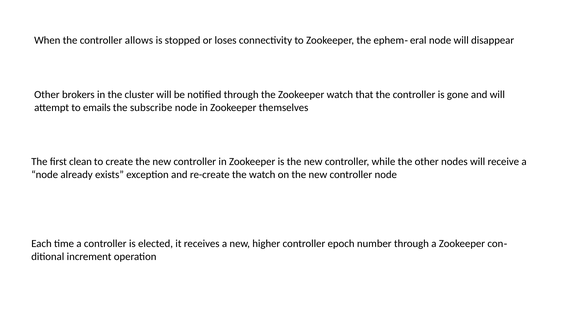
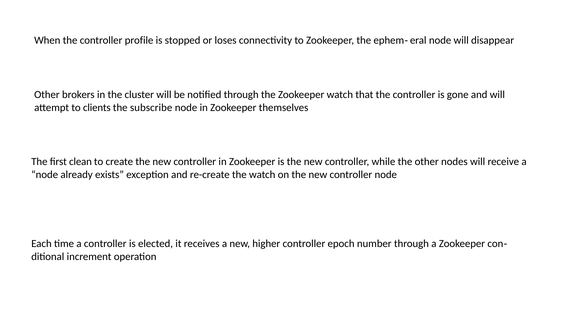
allows: allows -> profile
emails: emails -> clients
